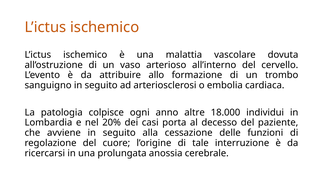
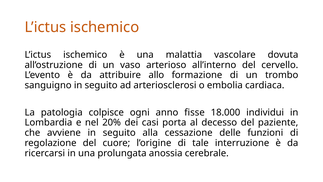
altre: altre -> fisse
